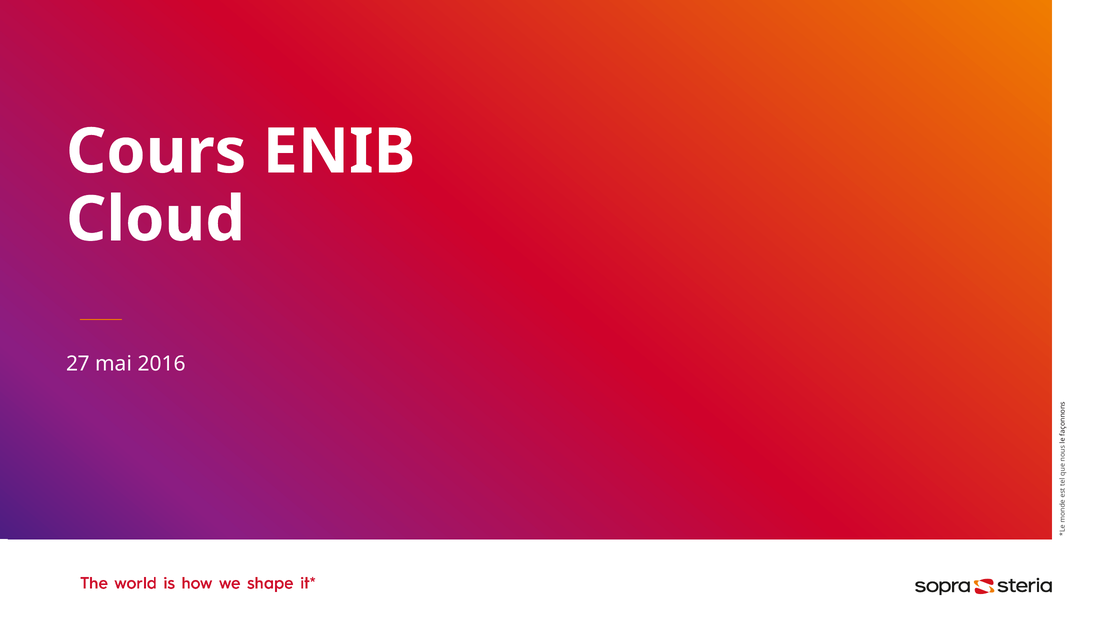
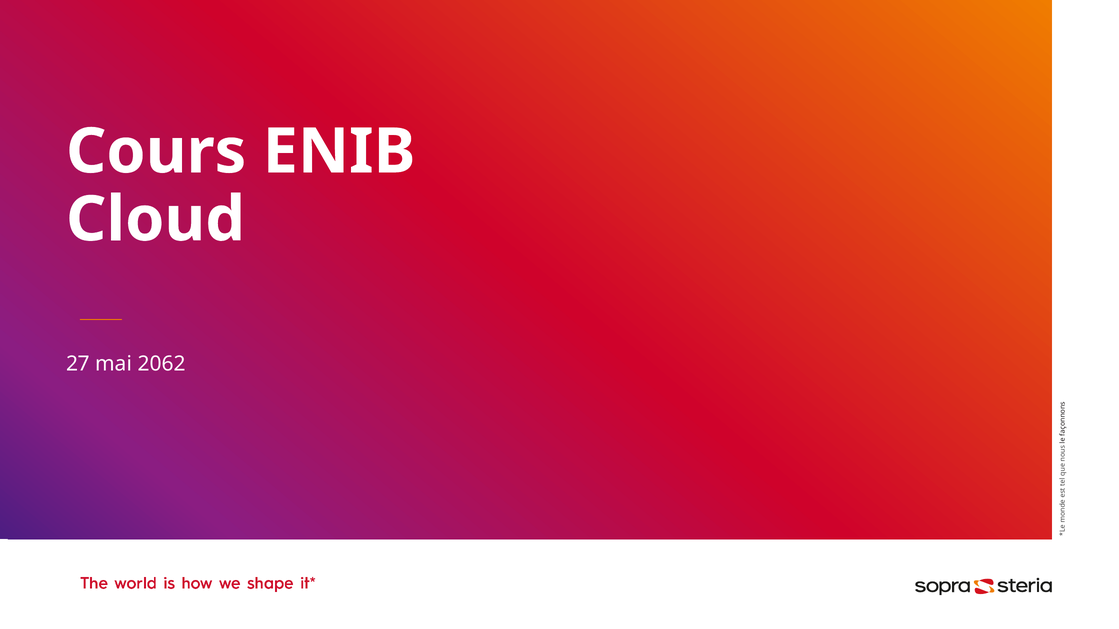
2016: 2016 -> 2062
